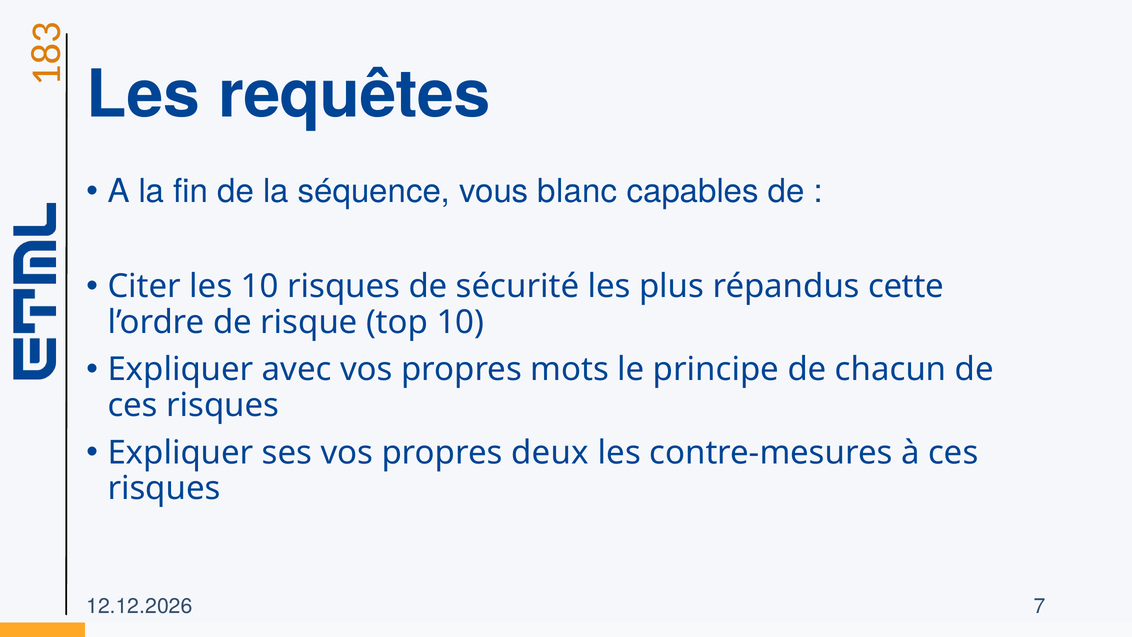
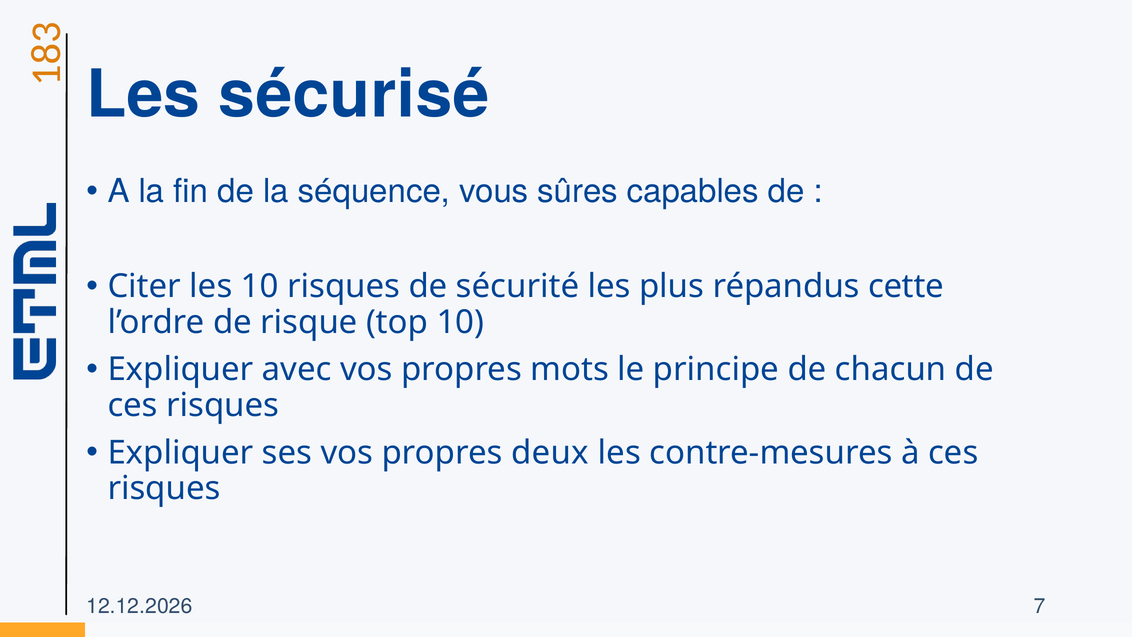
requêtes: requêtes -> sécurisé
blanc: blanc -> sûres
